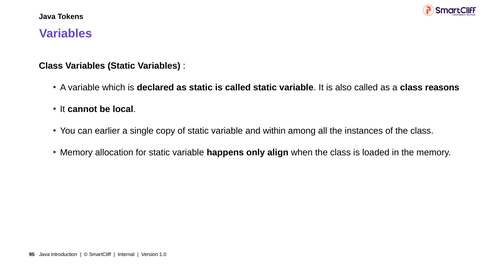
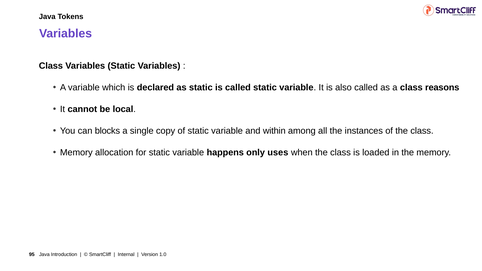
earlier: earlier -> blocks
align: align -> uses
